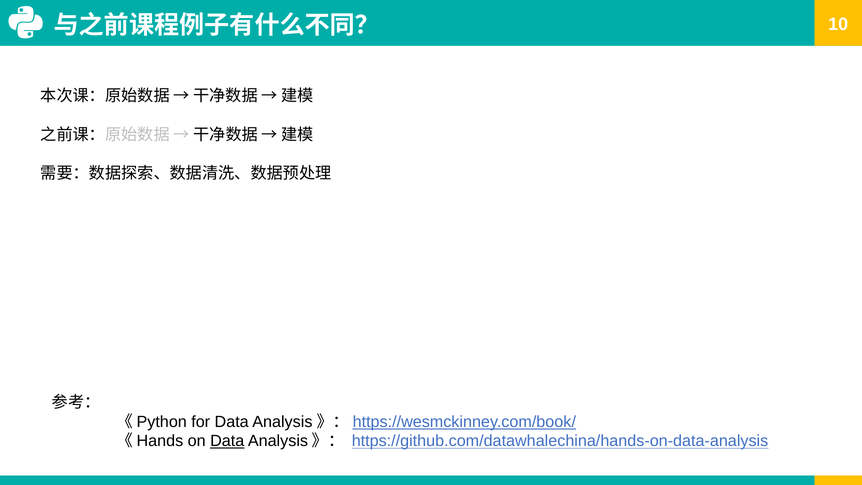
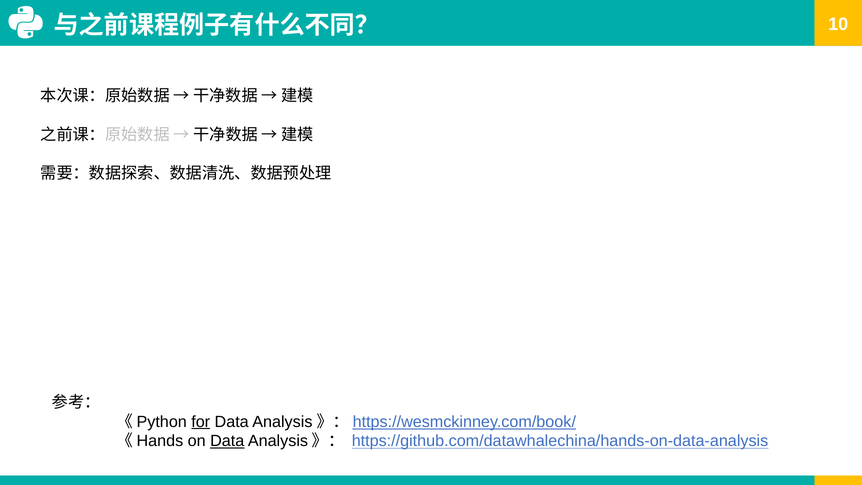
for underline: none -> present
